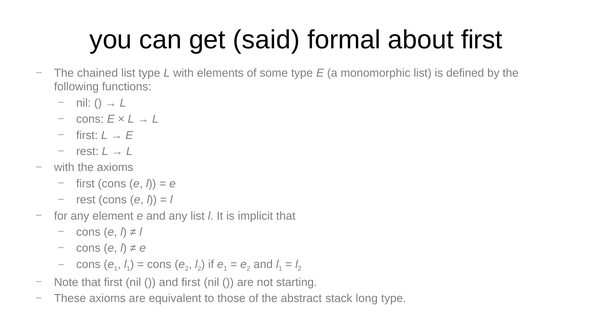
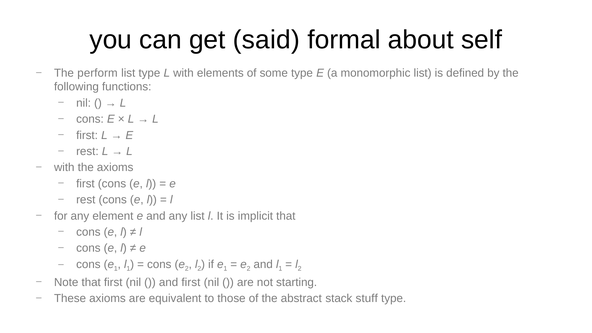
about first: first -> self
chained: chained -> perform
long: long -> stuff
